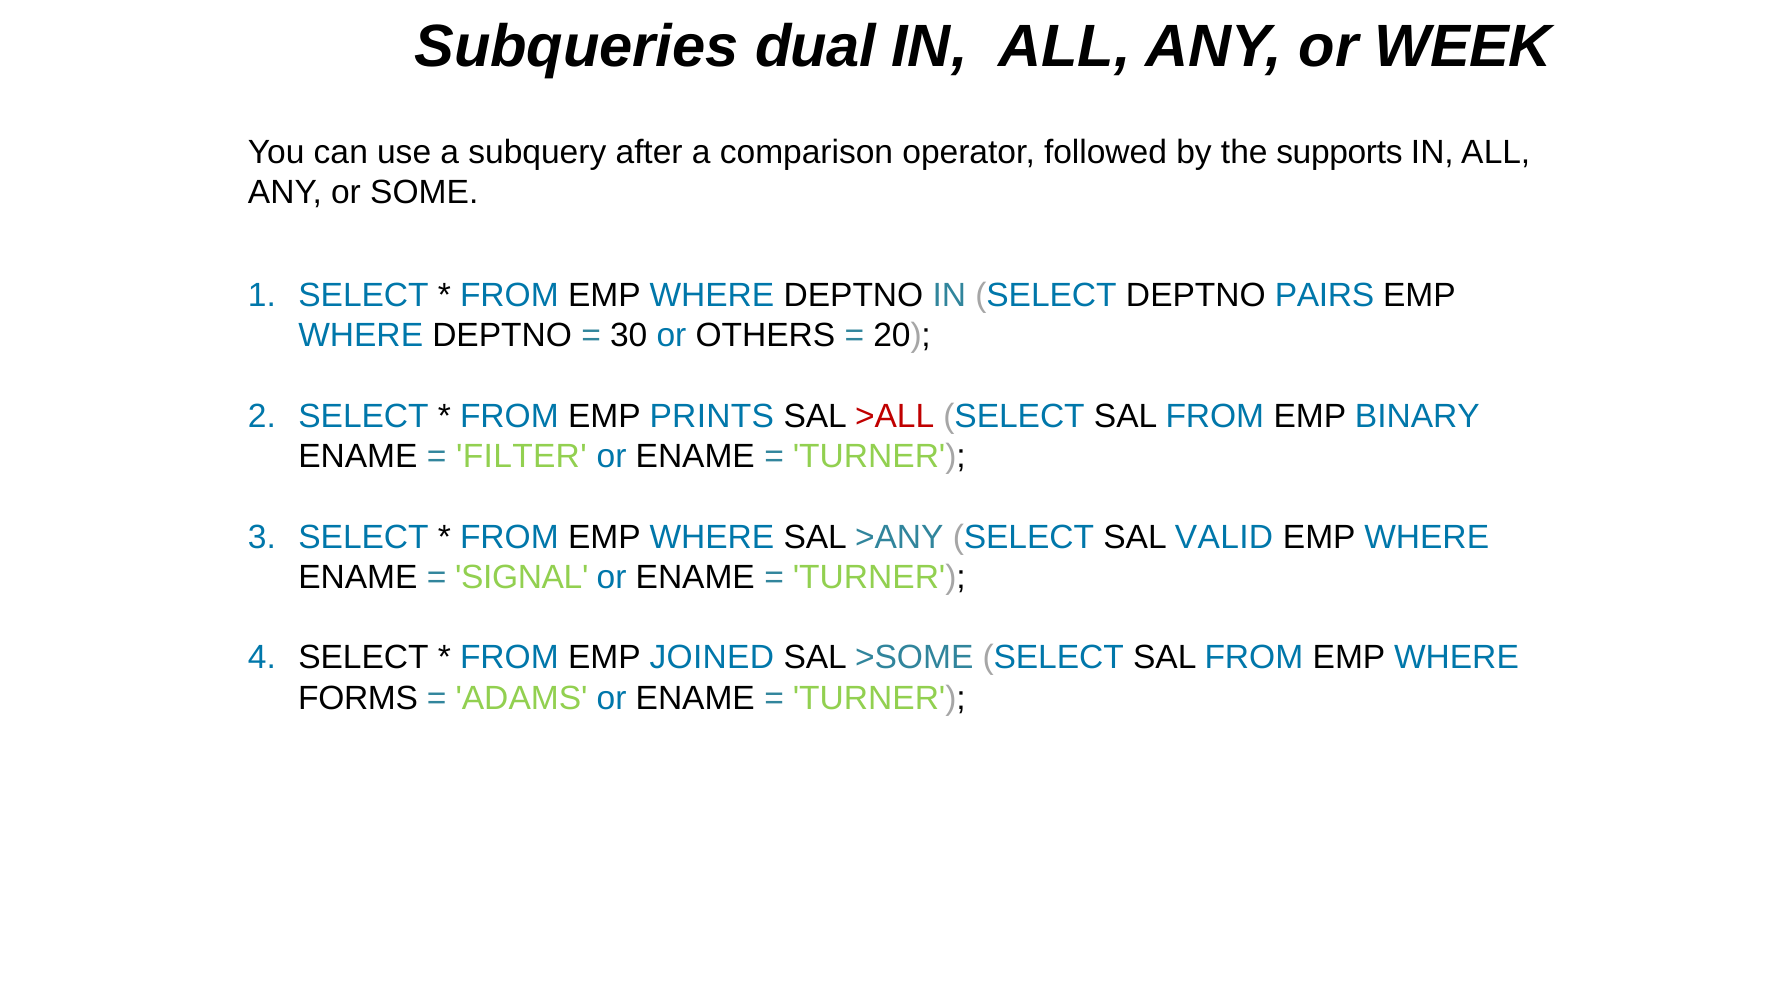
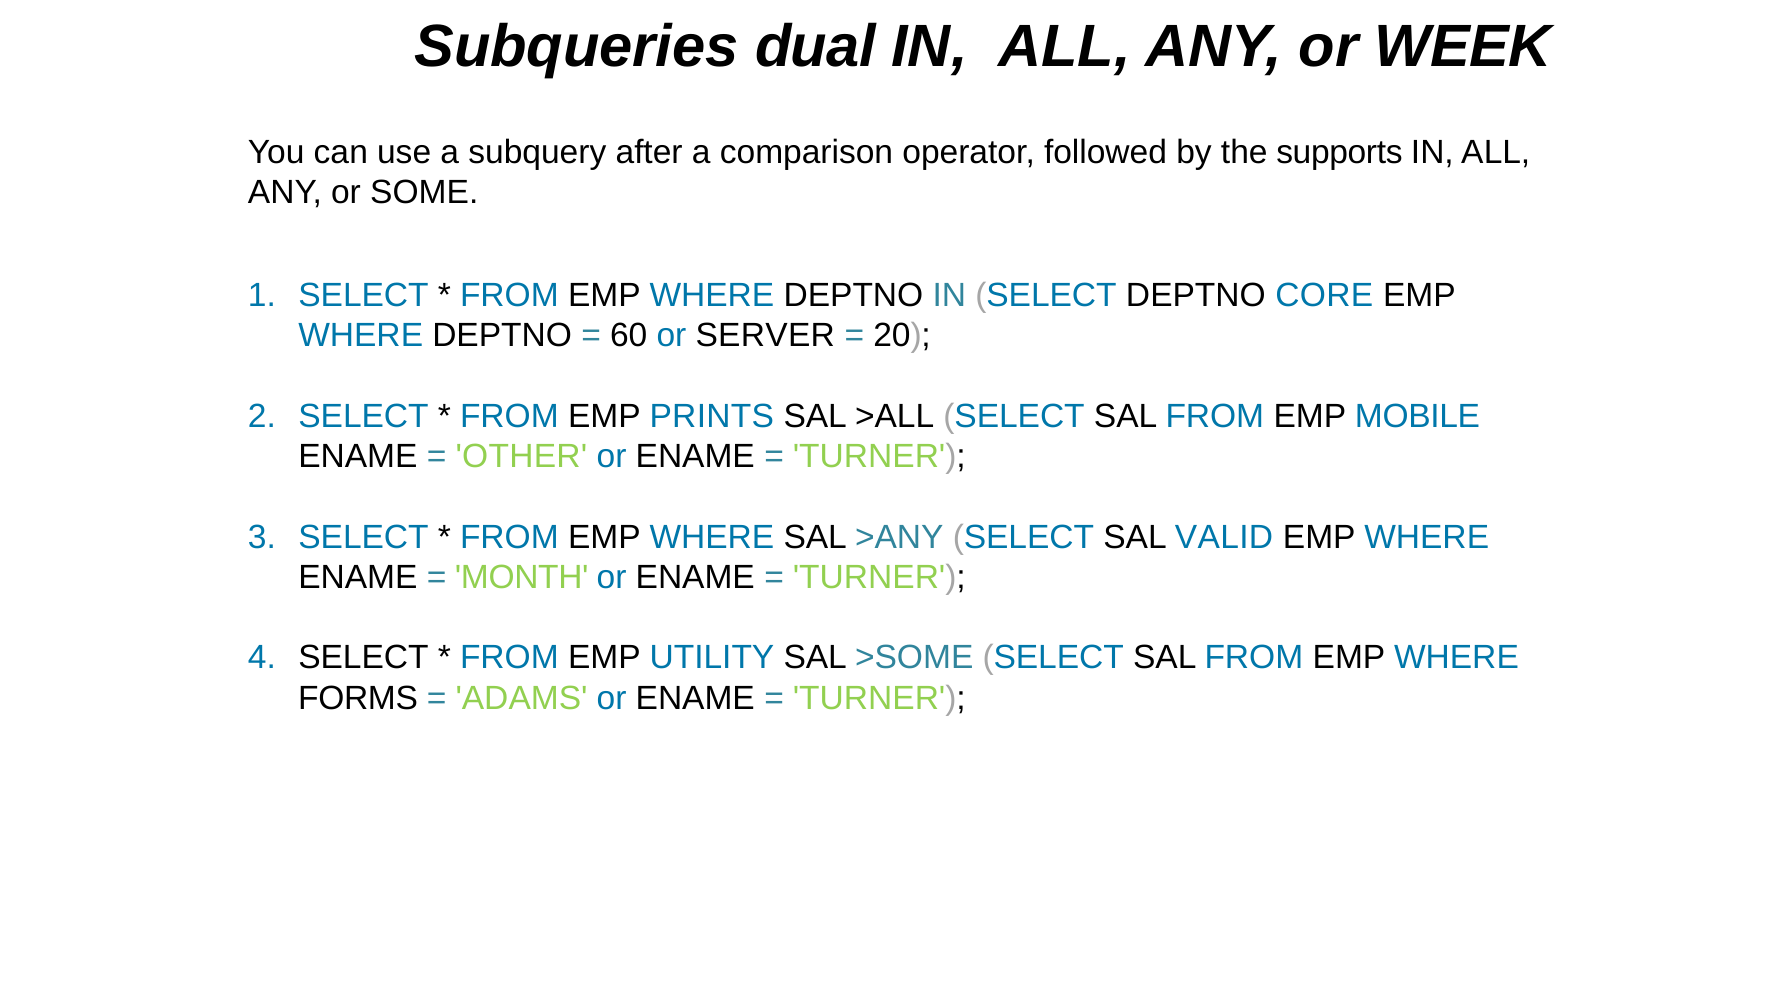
PAIRS: PAIRS -> CORE
30: 30 -> 60
OTHERS: OTHERS -> SERVER
>ALL colour: red -> black
BINARY: BINARY -> MOBILE
FILTER: FILTER -> OTHER
SIGNAL: SIGNAL -> MONTH
JOINED: JOINED -> UTILITY
